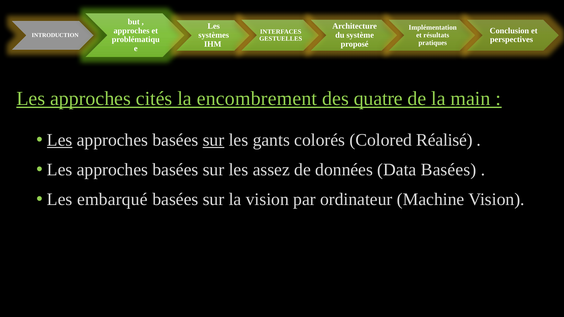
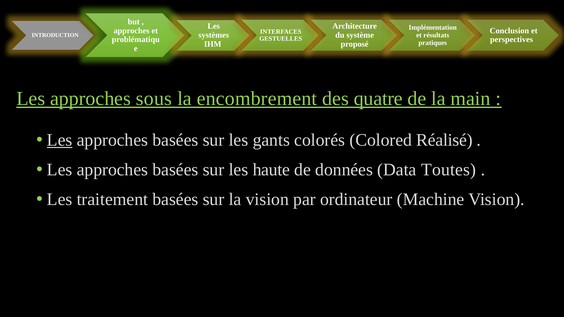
cités: cités -> sous
sur at (214, 140) underline: present -> none
assez: assez -> haute
Data Basées: Basées -> Toutes
embarqué: embarqué -> traitement
